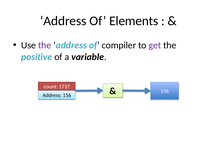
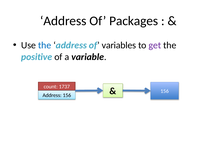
Elements: Elements -> Packages
the at (45, 46) colour: purple -> blue
compiler: compiler -> variables
